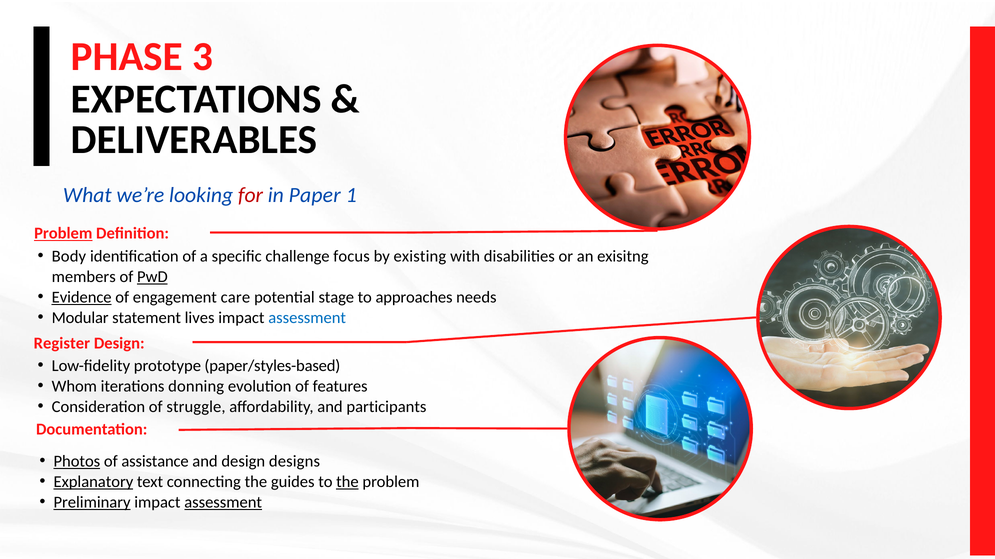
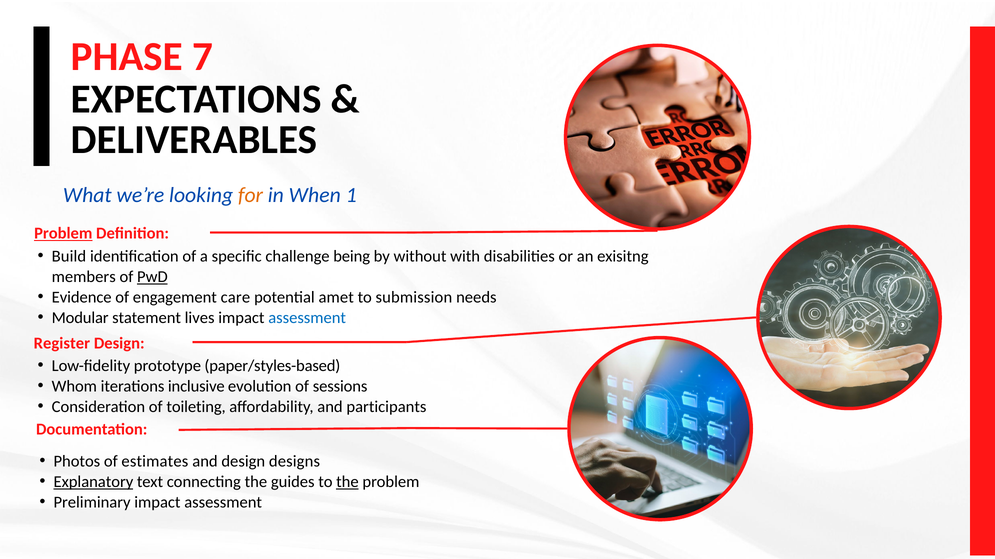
3: 3 -> 7
for colour: red -> orange
Paper: Paper -> When
Body: Body -> Build
focus: focus -> being
existing: existing -> without
Evidence underline: present -> none
stage: stage -> amet
approaches: approaches -> submission
donning: donning -> inclusive
features: features -> sessions
struggle: struggle -> toileting
Photos underline: present -> none
assistance: assistance -> estimates
Preliminary underline: present -> none
assessment at (223, 503) underline: present -> none
